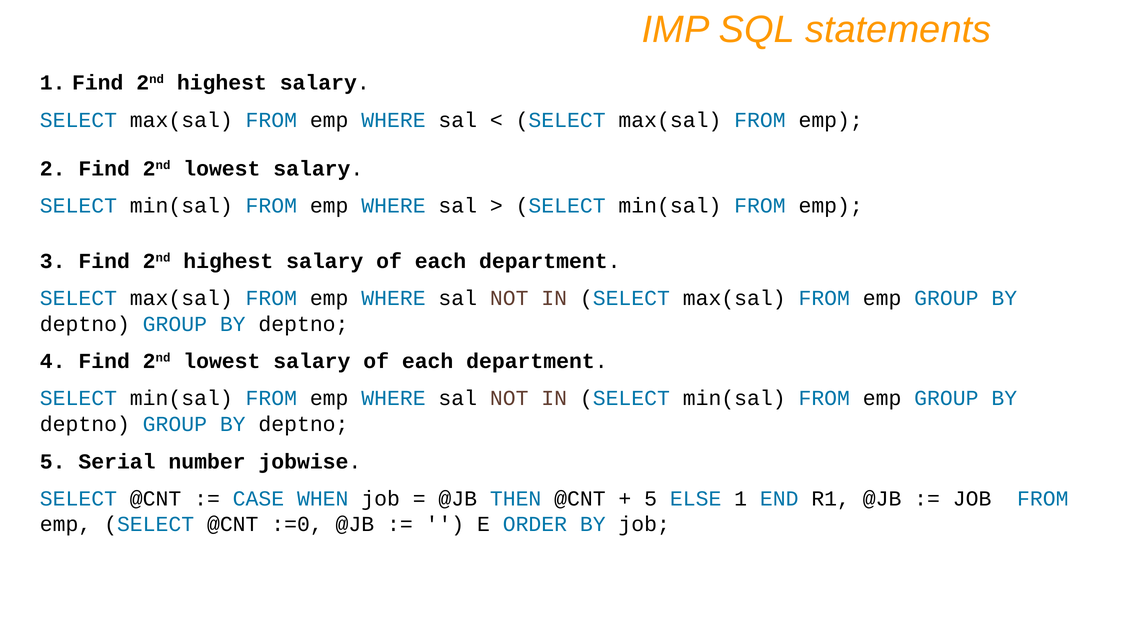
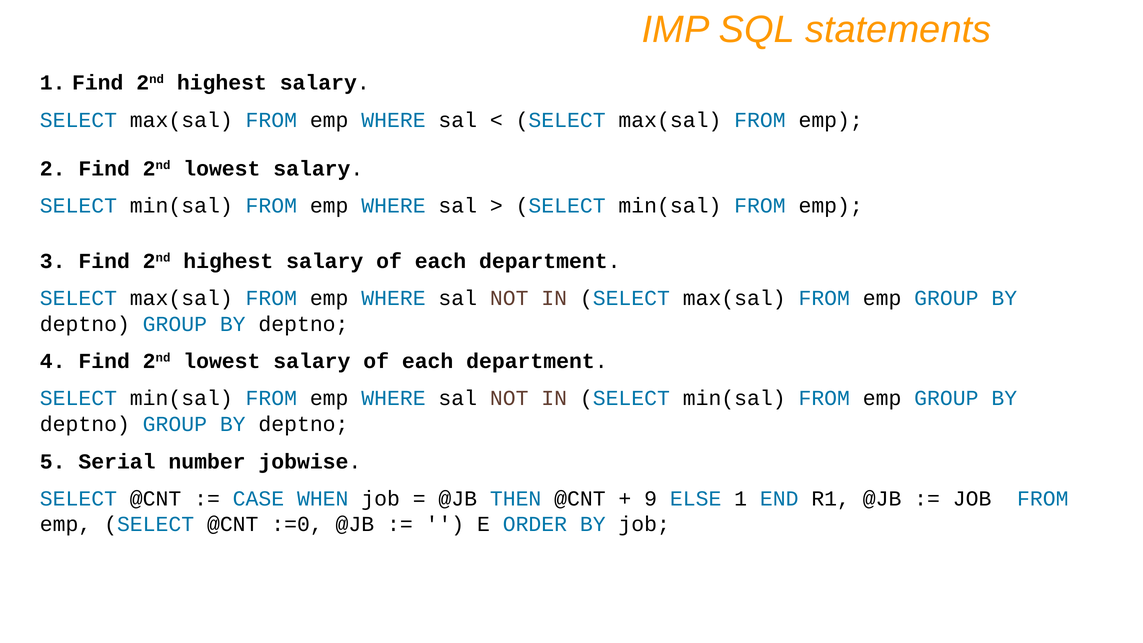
5 at (651, 499): 5 -> 9
